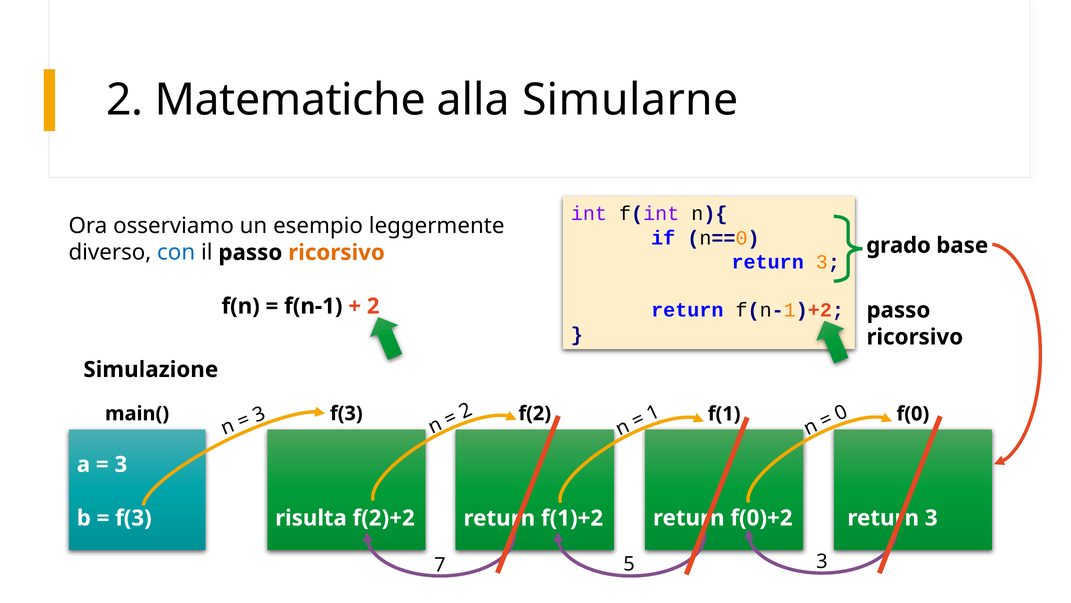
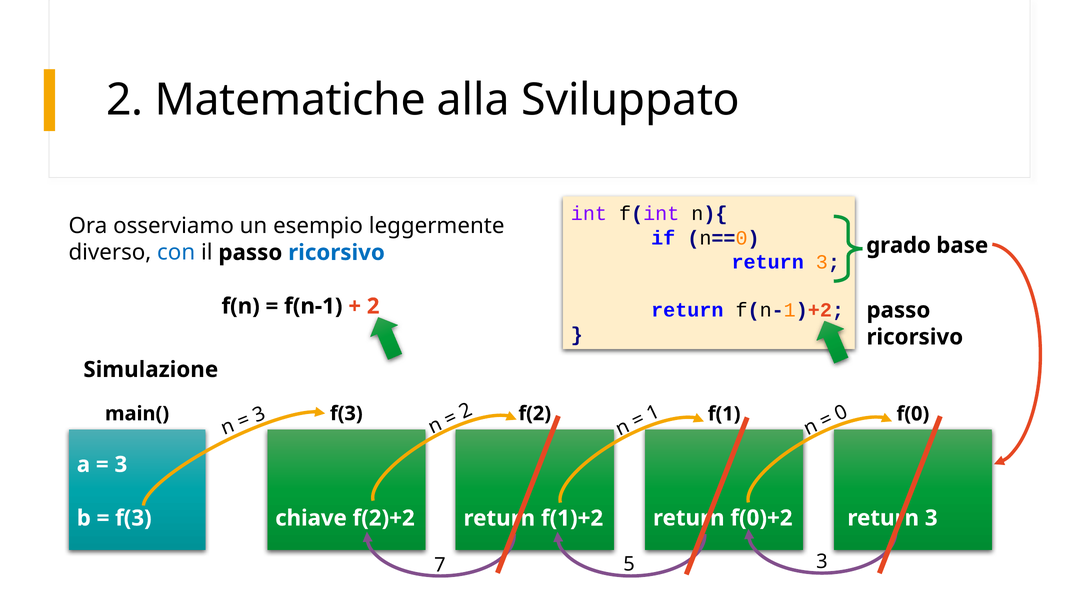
Simularne: Simularne -> Sviluppato
ricorsivo at (337, 252) colour: orange -> blue
risulta: risulta -> chiave
